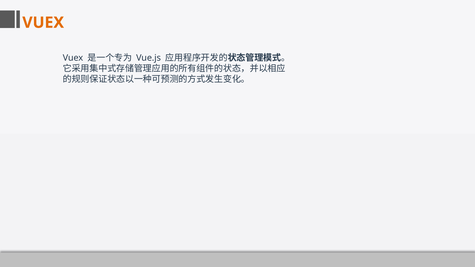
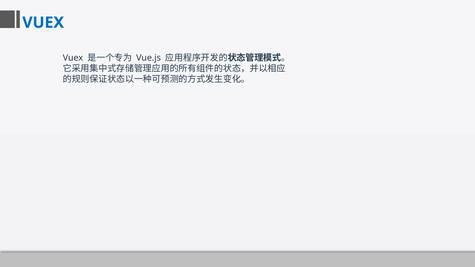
VUEX at (43, 23) colour: orange -> blue
